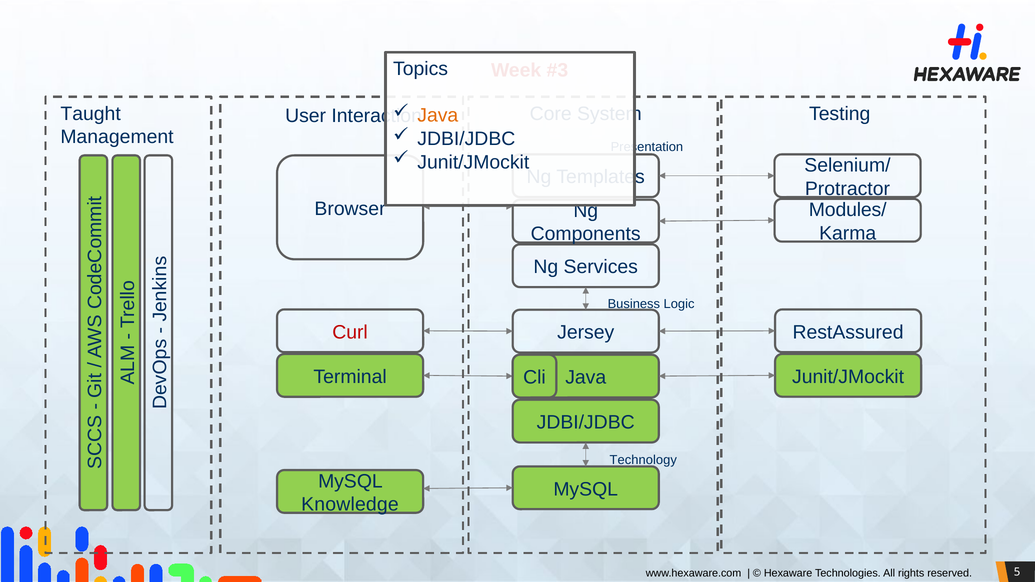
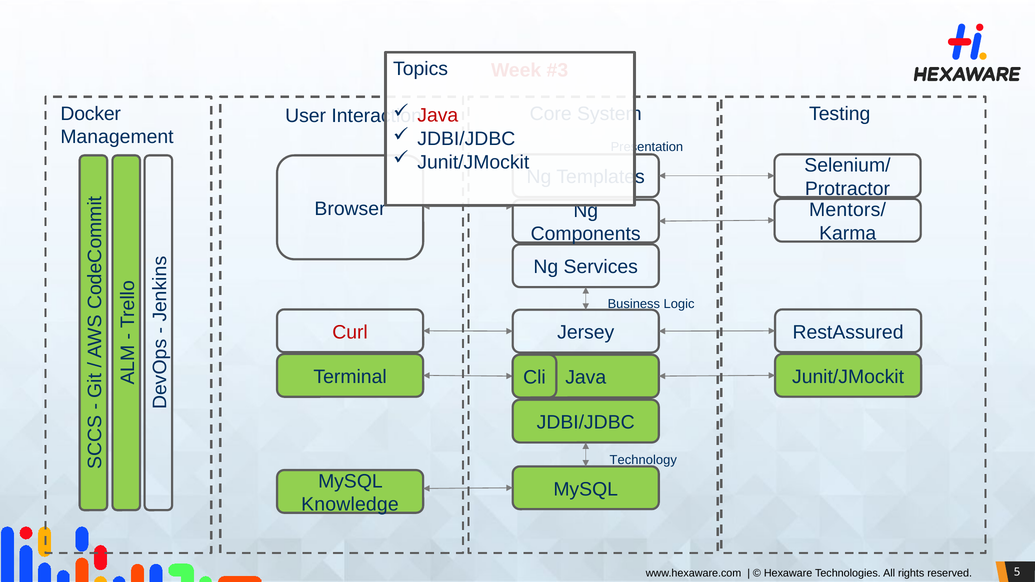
Taught: Taught -> Docker
Java at (438, 116) colour: orange -> red
Modules/: Modules/ -> Mentors/
